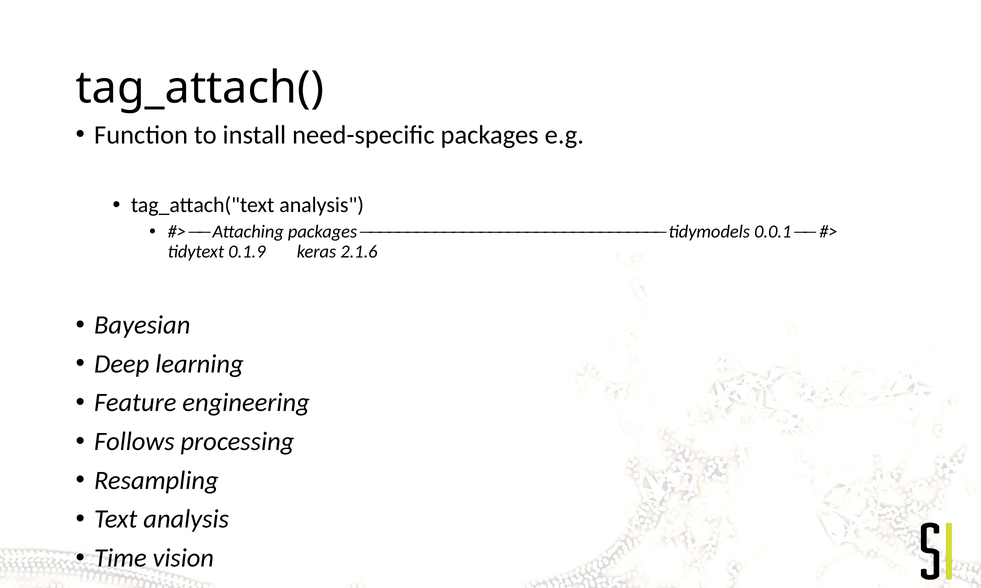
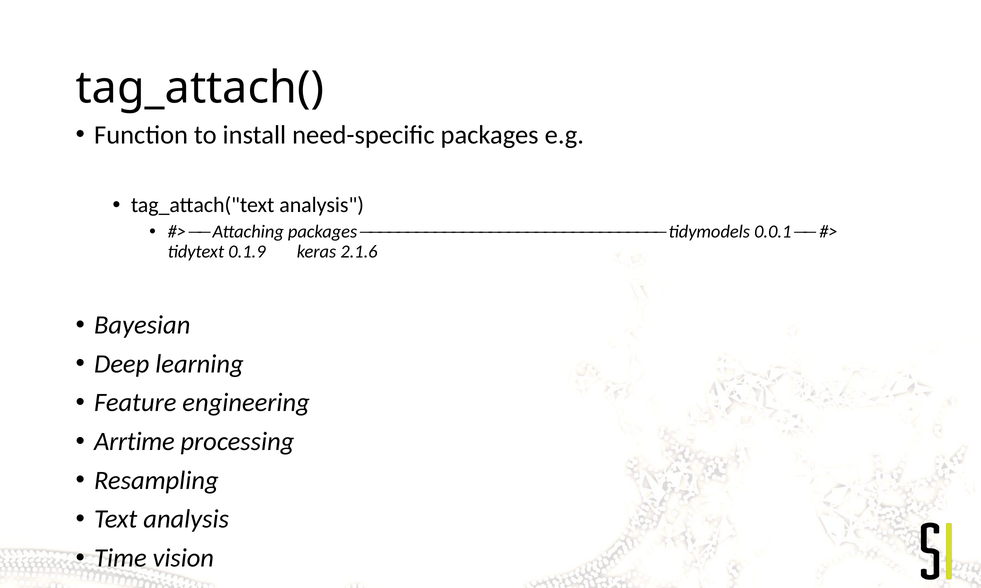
Follows: Follows -> Arrtime
